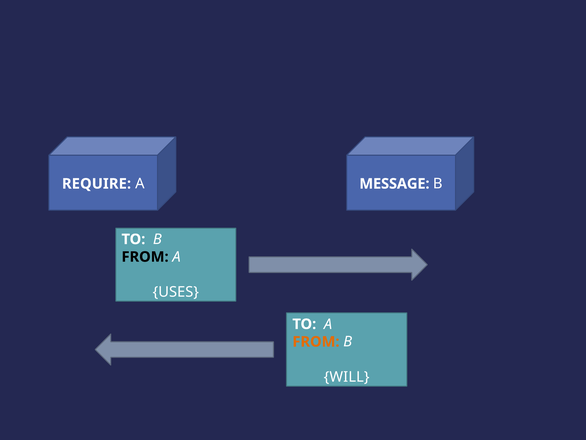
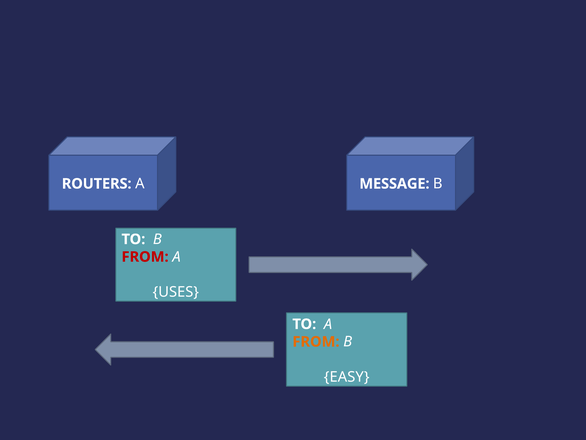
REQUIRE: REQUIRE -> ROUTERS
FROM at (145, 257) colour: black -> red
WILL: WILL -> EASY
